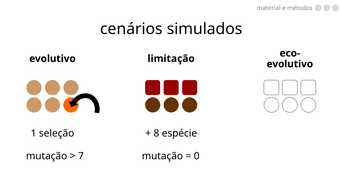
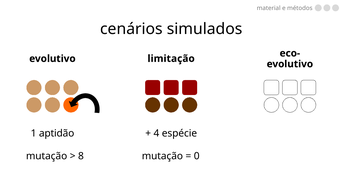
seleção: seleção -> aptidão
8: 8 -> 4
7: 7 -> 8
